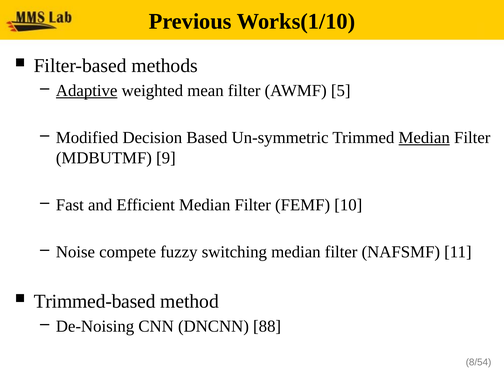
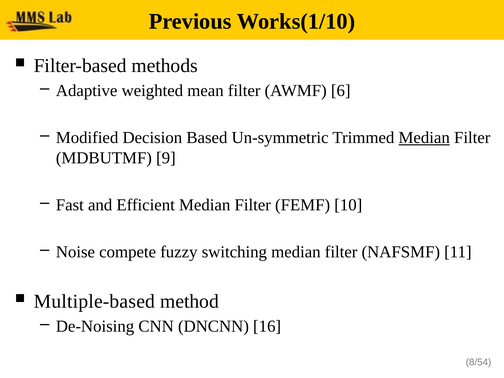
Adaptive underline: present -> none
5: 5 -> 6
Trimmed-based: Trimmed-based -> Multiple-based
88: 88 -> 16
